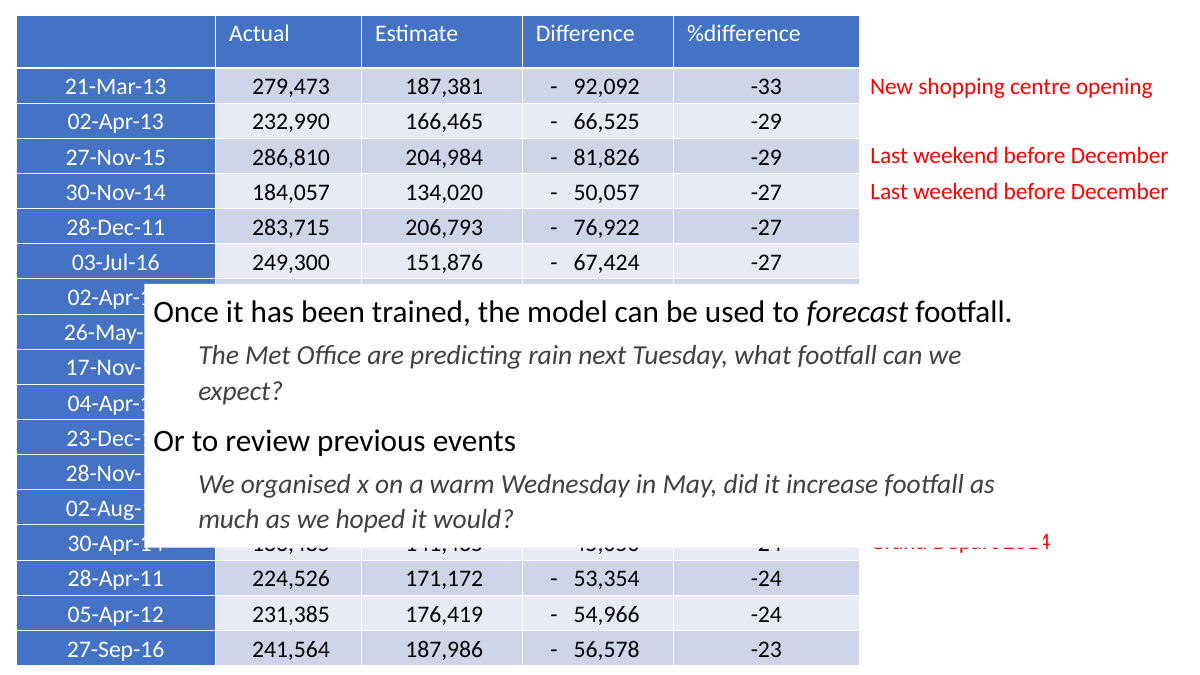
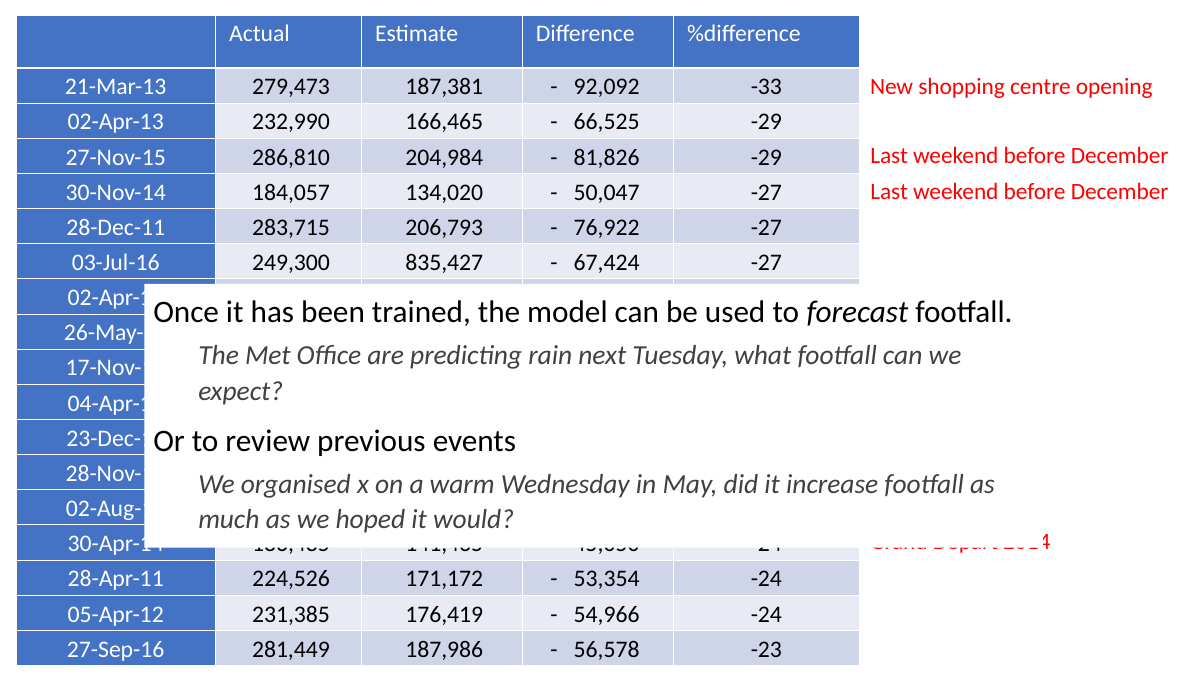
50,057: 50,057 -> 50,047
151,876: 151,876 -> 835,427
241,564: 241,564 -> 281,449
